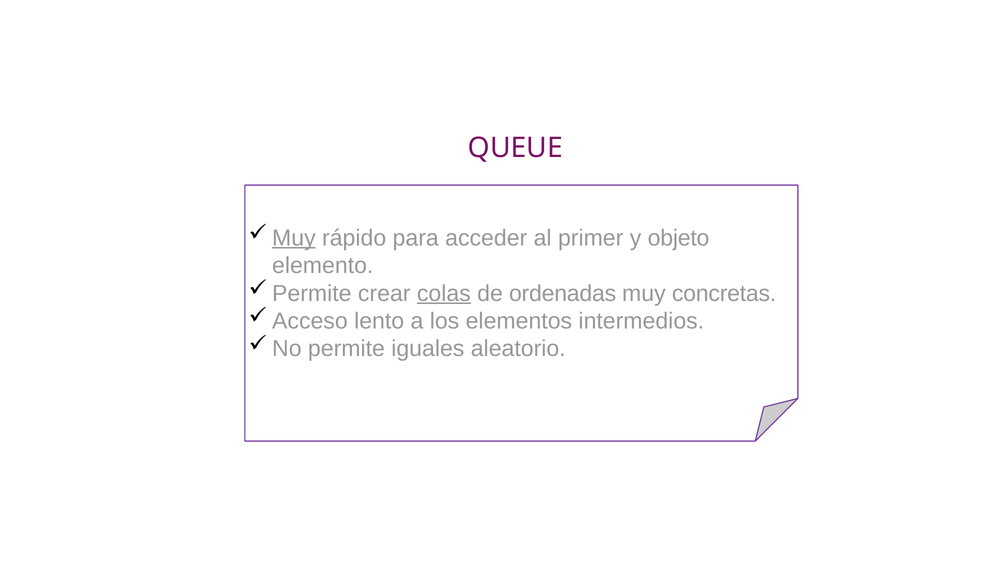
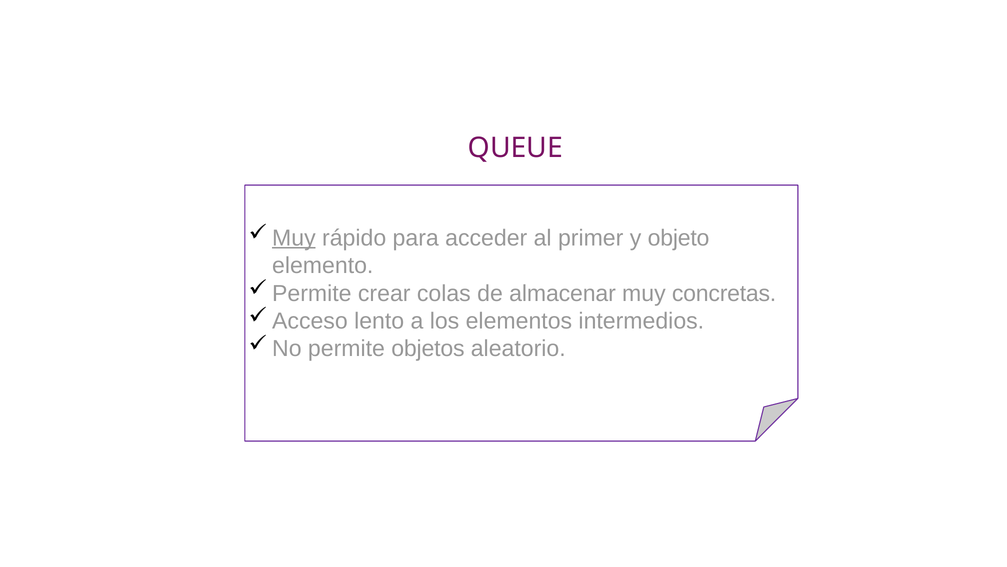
colas underline: present -> none
ordenadas: ordenadas -> almacenar
iguales: iguales -> objetos
